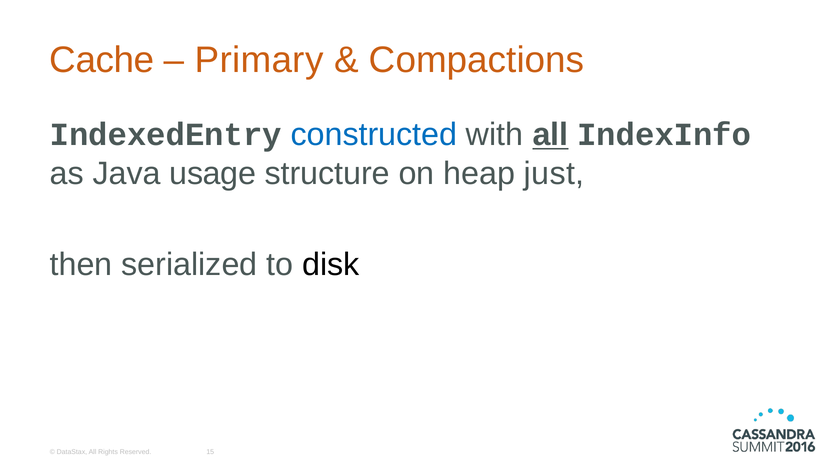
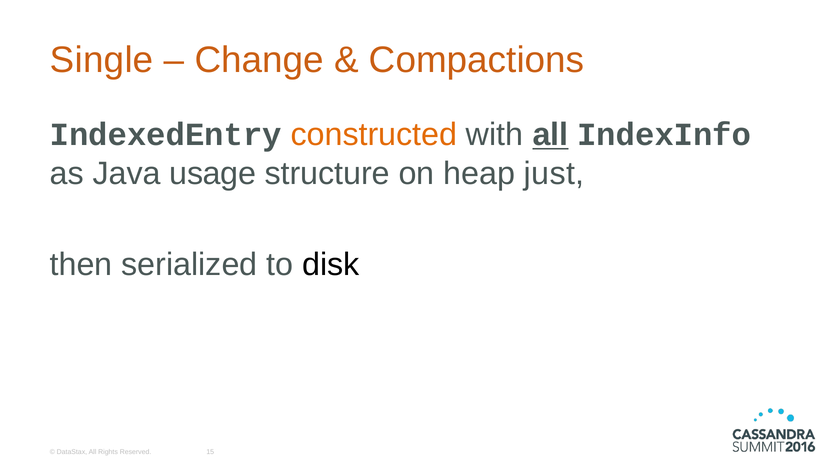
Cache: Cache -> Single
Primary: Primary -> Change
constructed colour: blue -> orange
